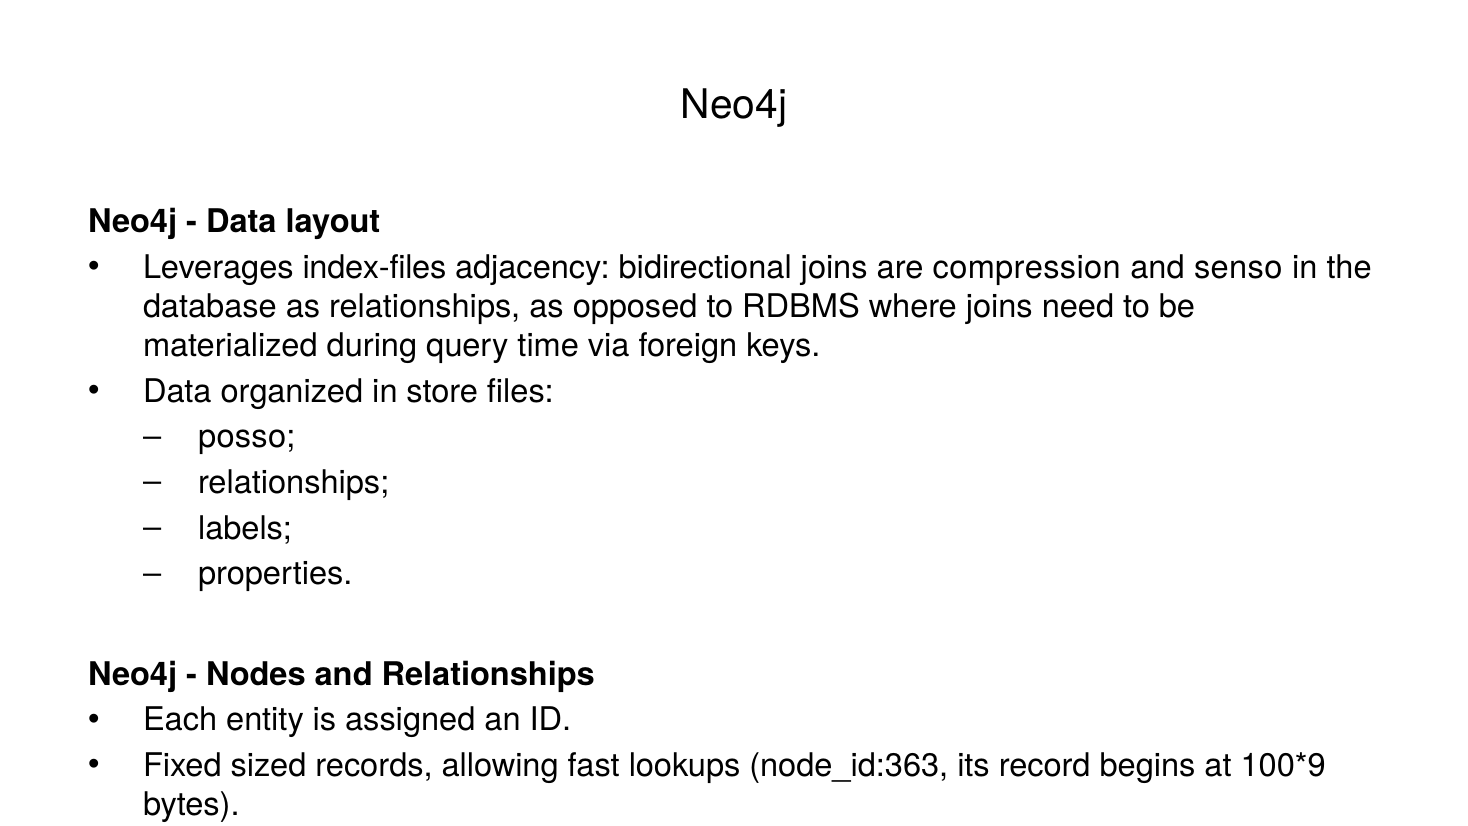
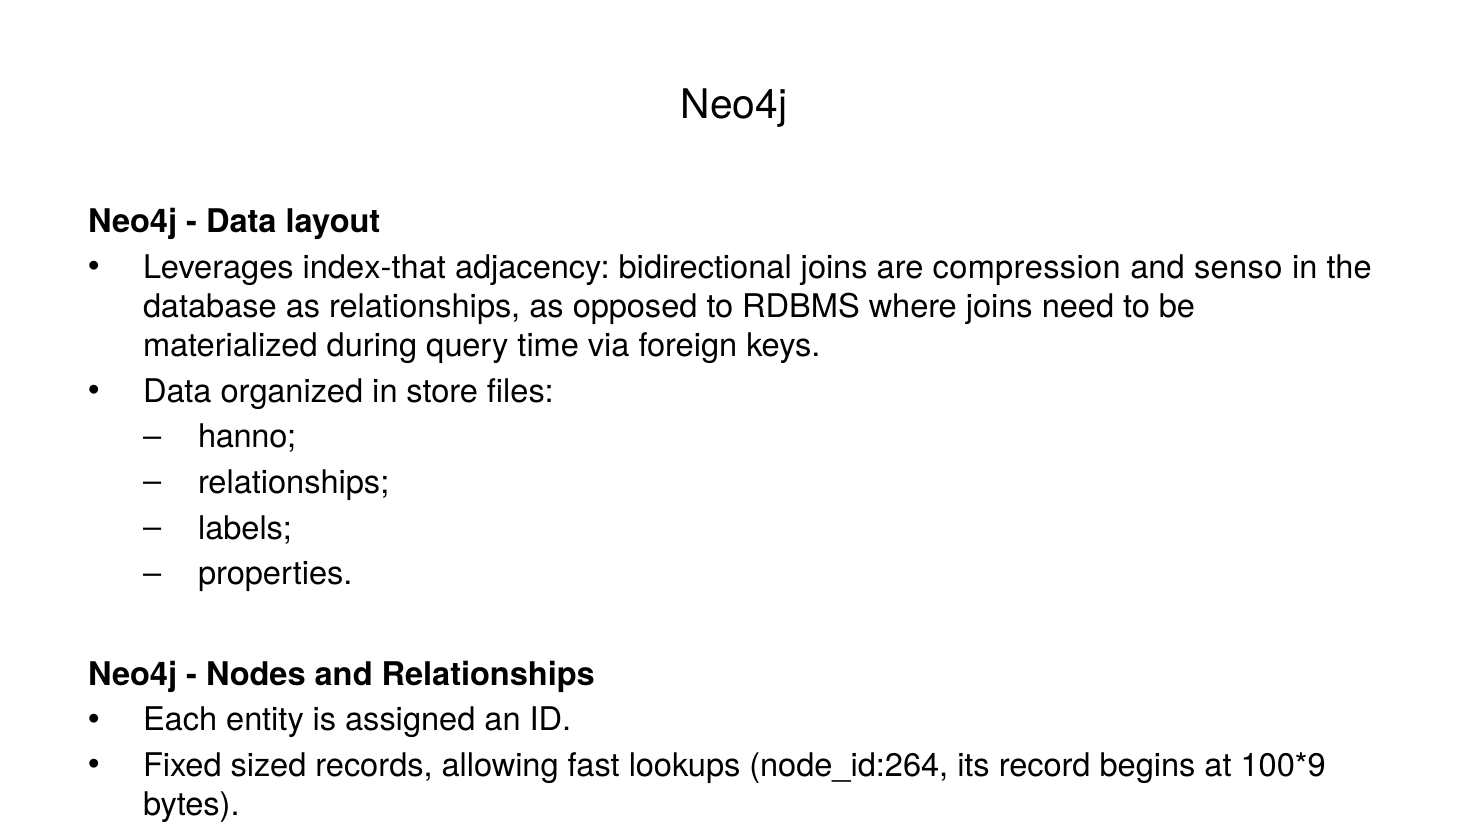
index-files: index-files -> index-that
posso: posso -> hanno
node_id:363: node_id:363 -> node_id:264
